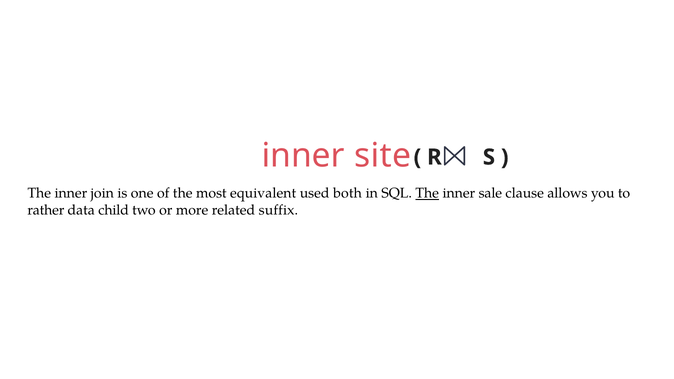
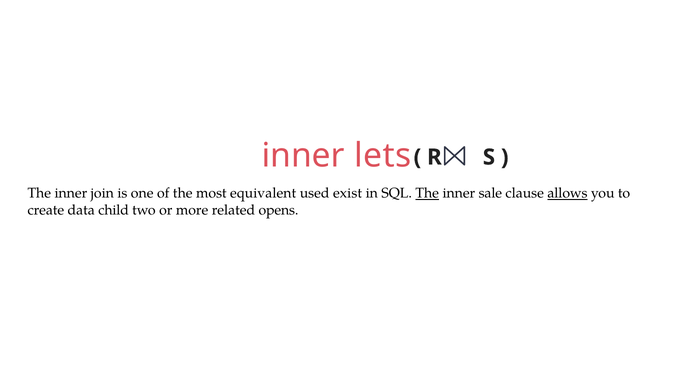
site: site -> lets
both: both -> exist
allows underline: none -> present
rather: rather -> create
suffix: suffix -> opens
